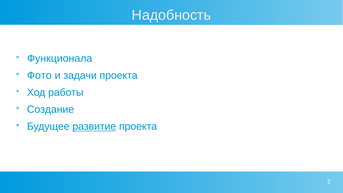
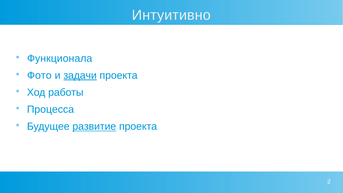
Надобность: Надобность -> Интуитивно
задачи underline: none -> present
Создание: Создание -> Процесса
